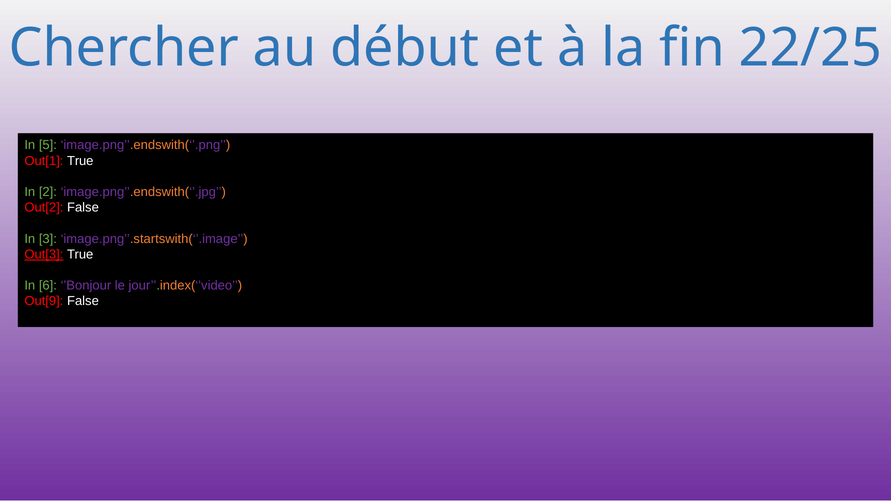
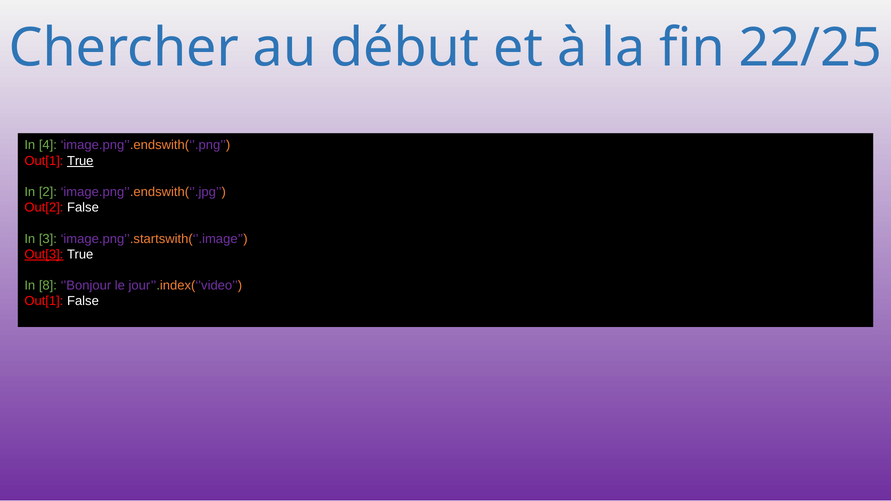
5: 5 -> 4
True at (80, 161) underline: none -> present
6: 6 -> 8
Out[9 at (44, 301): Out[9 -> Out[1
